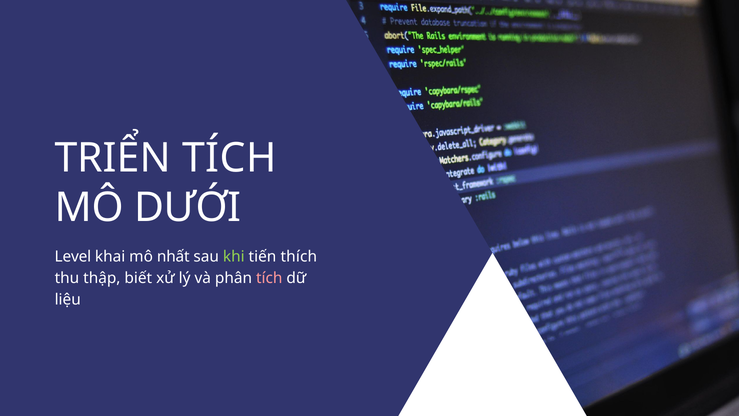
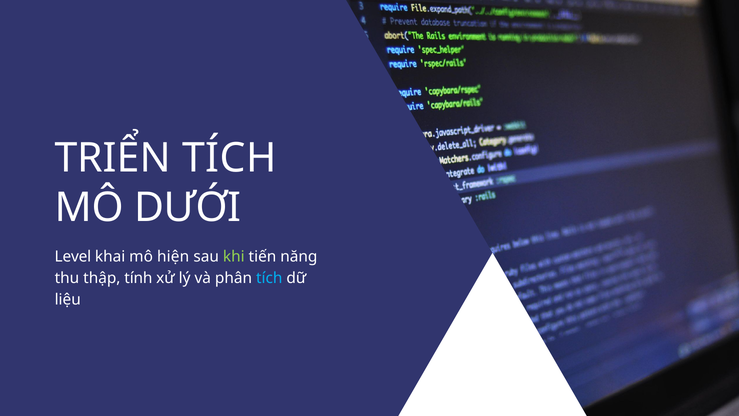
nhất: nhất -> hiện
thích: thích -> năng
biết: biết -> tính
tích at (269, 278) colour: pink -> light blue
